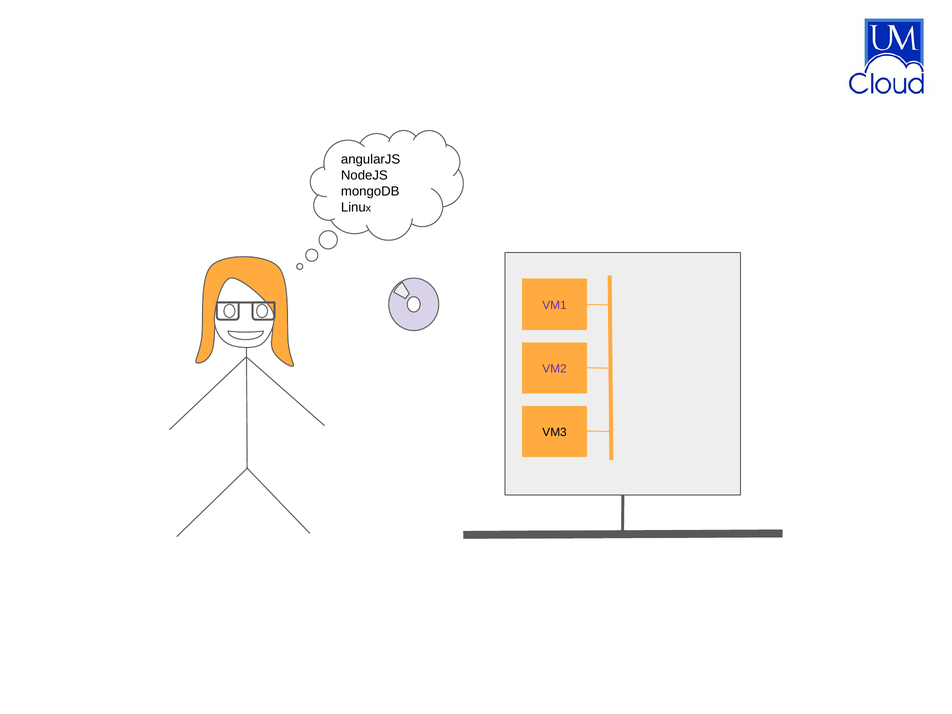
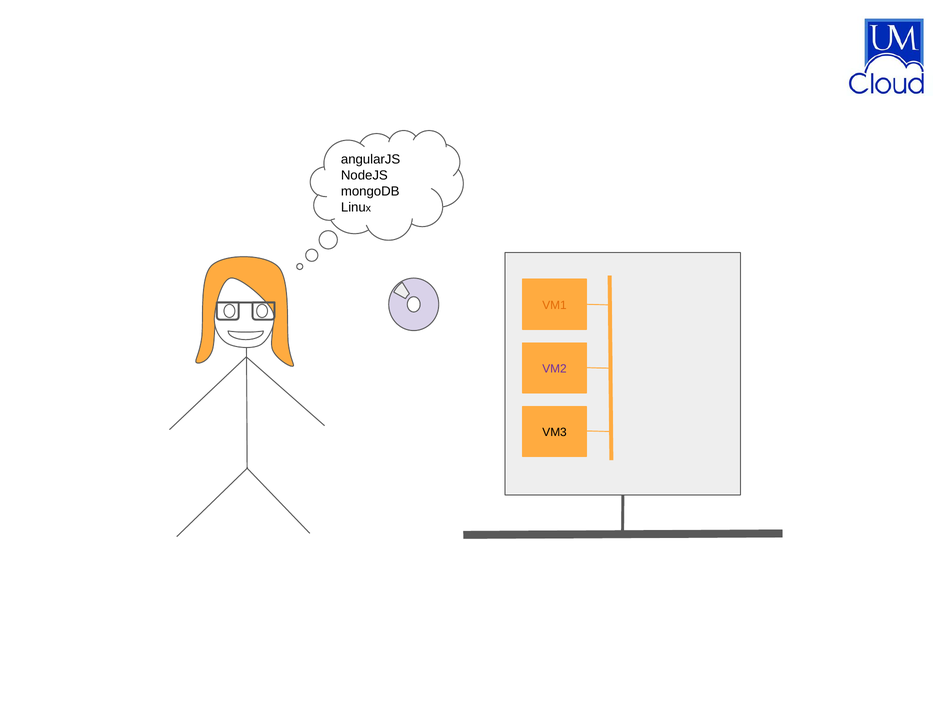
VM1 colour: purple -> orange
